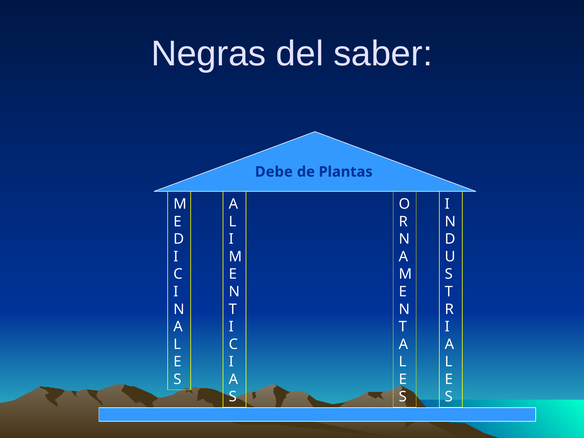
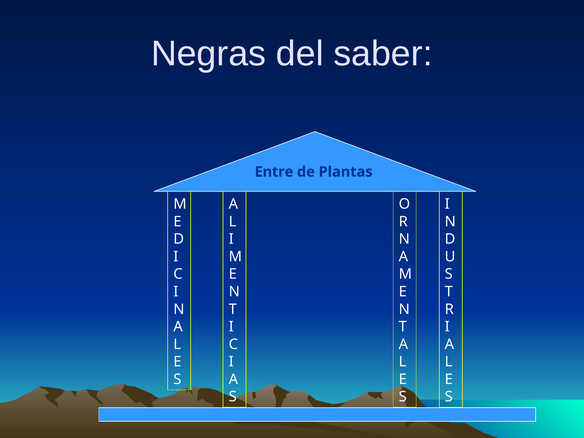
Debe: Debe -> Entre
